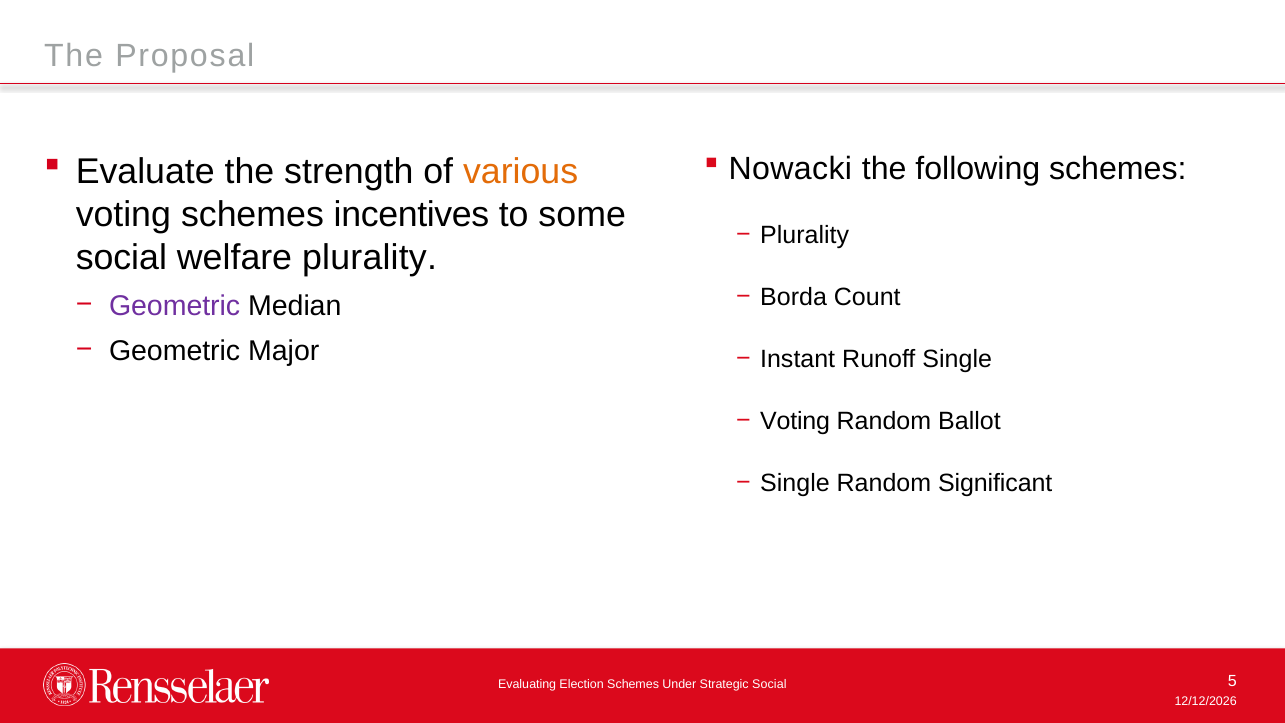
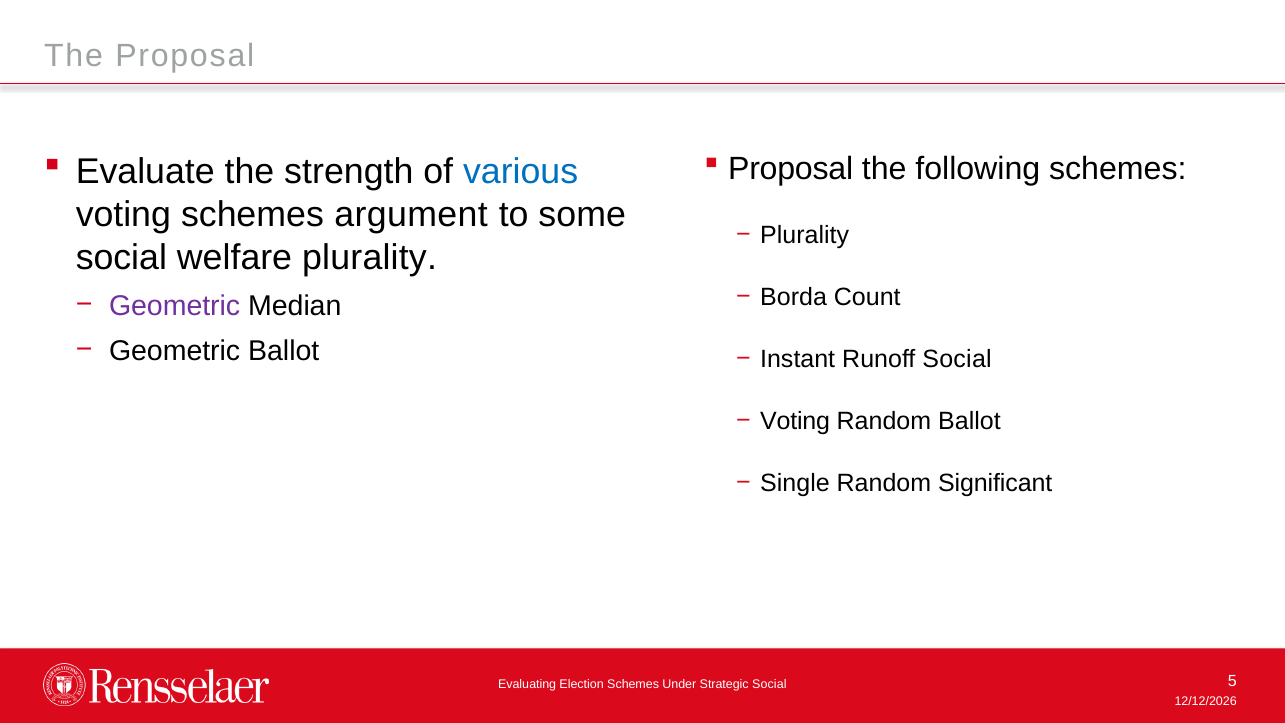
Nowacki at (790, 169): Nowacki -> Proposal
various colour: orange -> blue
incentives: incentives -> argument
Geometric Major: Major -> Ballot
Runoff Single: Single -> Social
